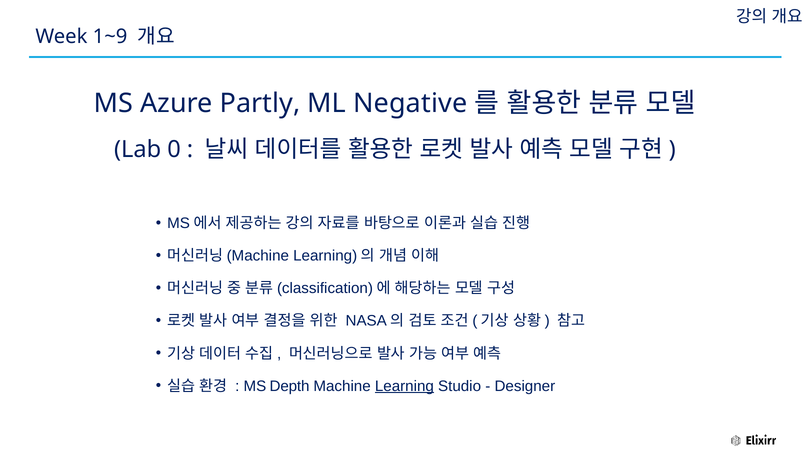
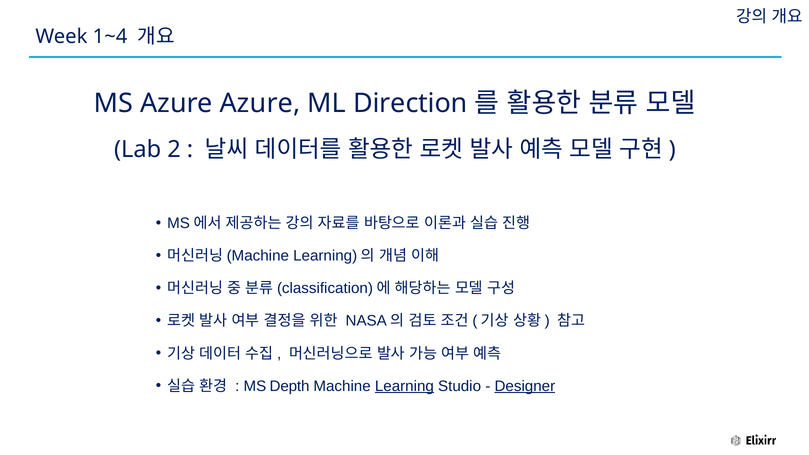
1~9: 1~9 -> 1~4
Azure Partly: Partly -> Azure
Negative: Negative -> Direction
0: 0 -> 2
Designer underline: none -> present
